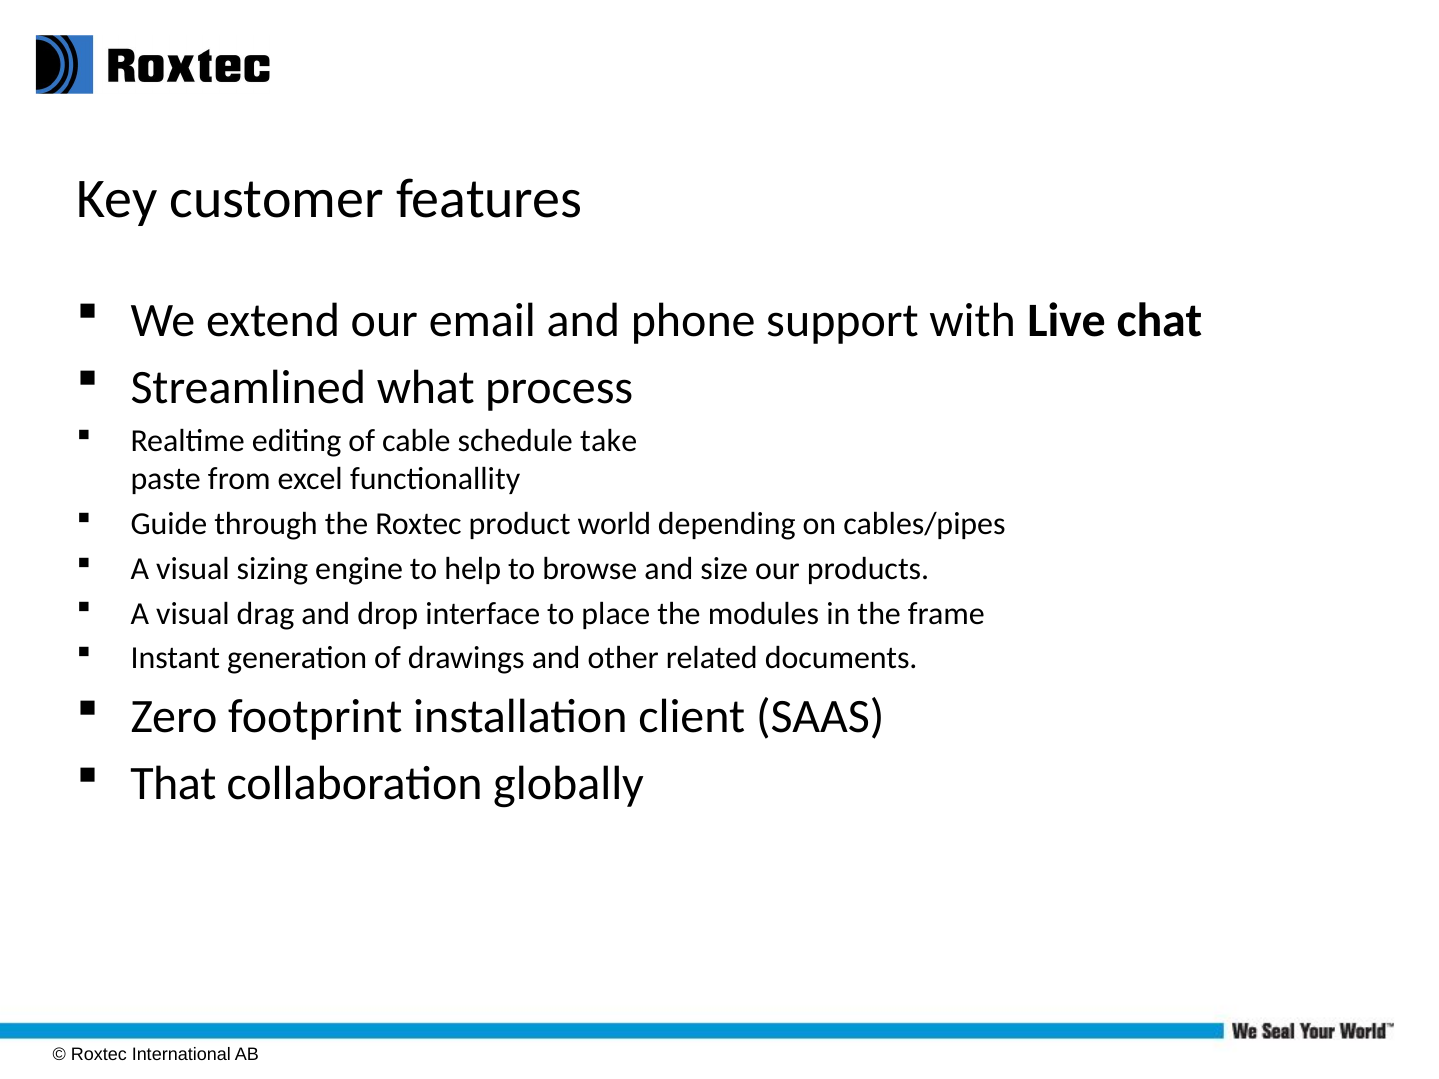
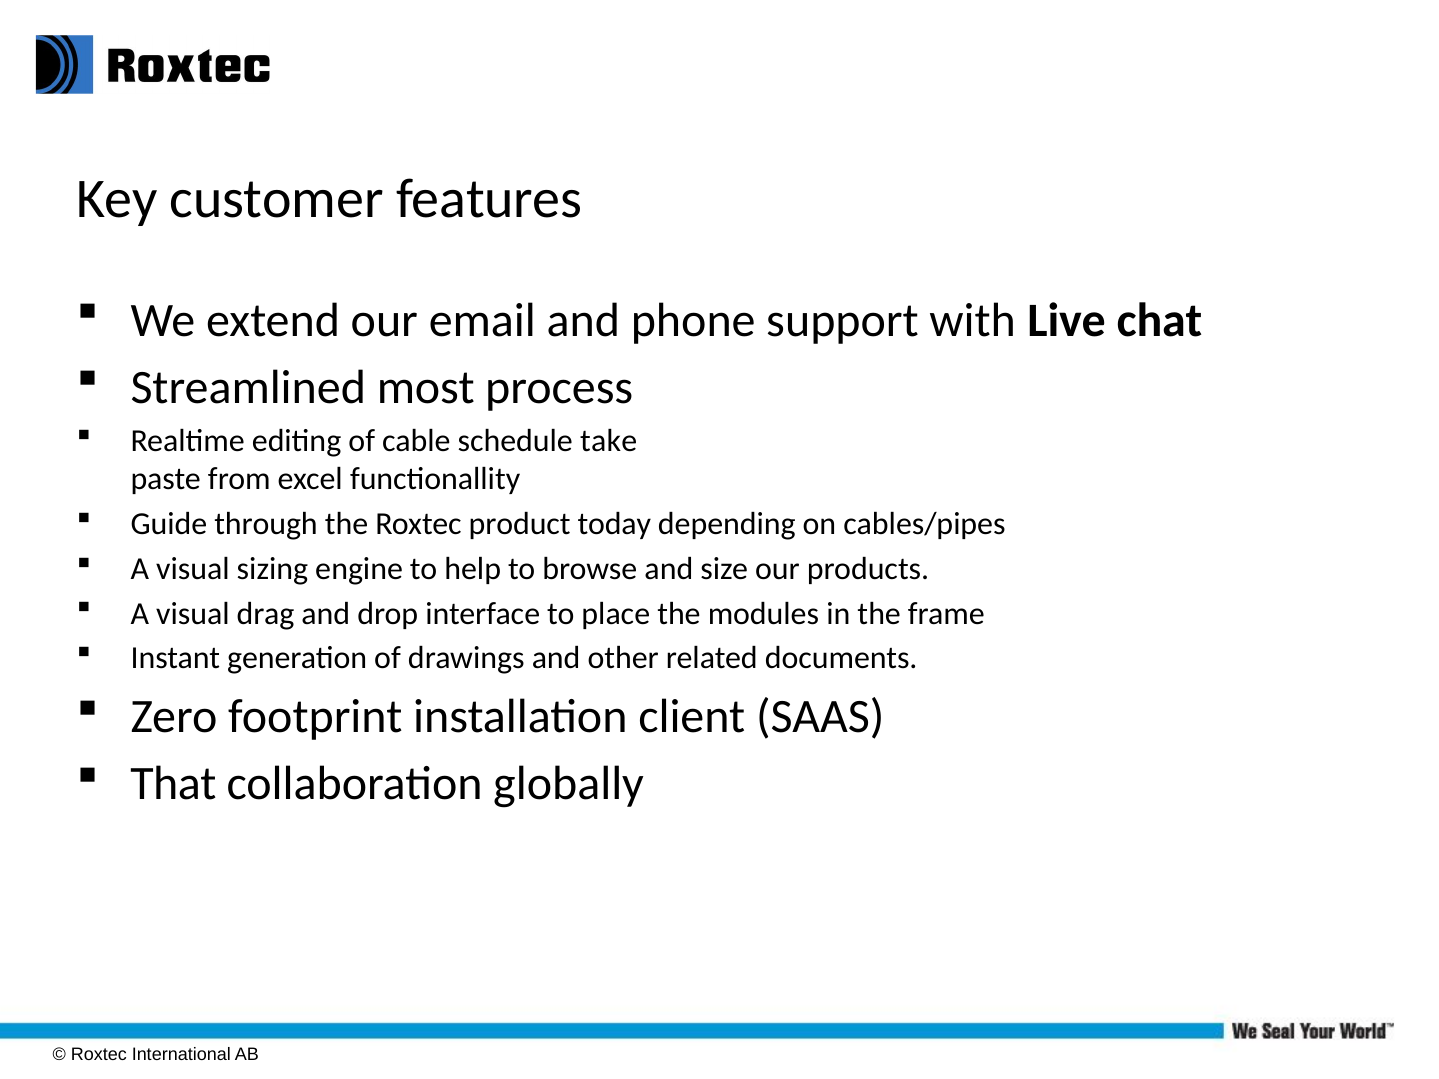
what: what -> most
world: world -> today
